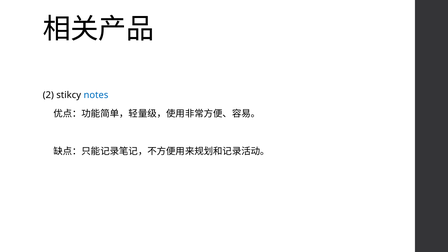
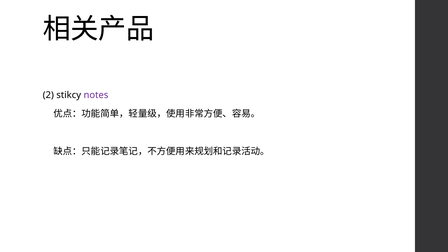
notes colour: blue -> purple
